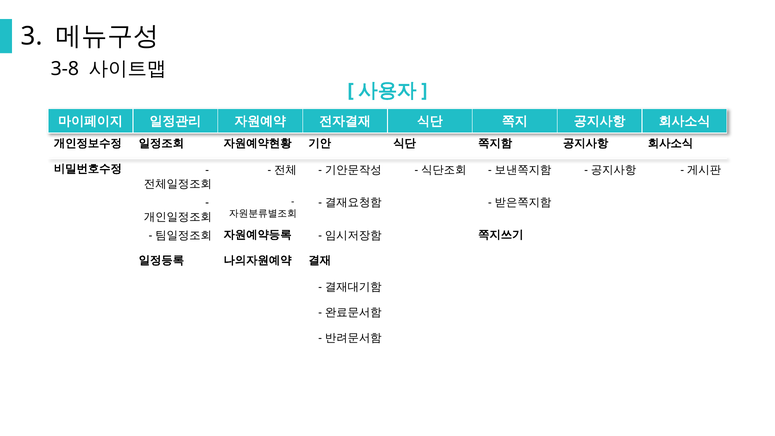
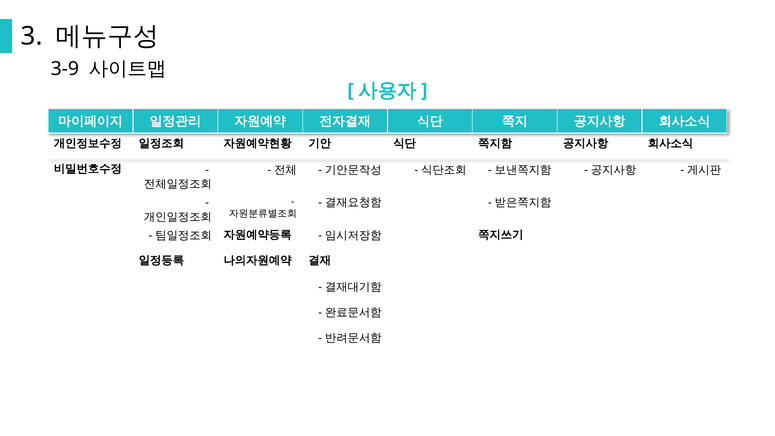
3-8: 3-8 -> 3-9
